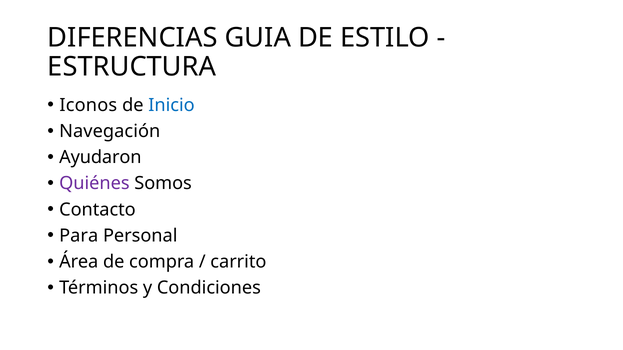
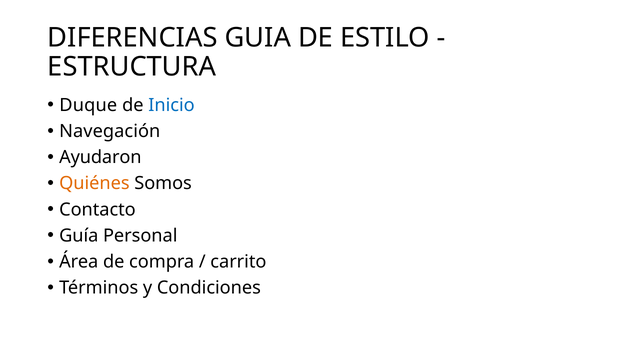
Iconos: Iconos -> Duque
Quiénes colour: purple -> orange
Para: Para -> Guía
